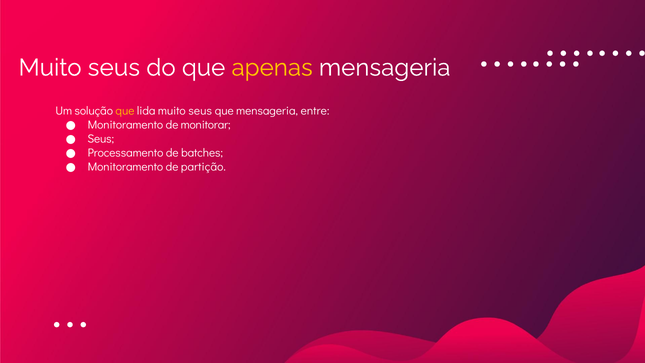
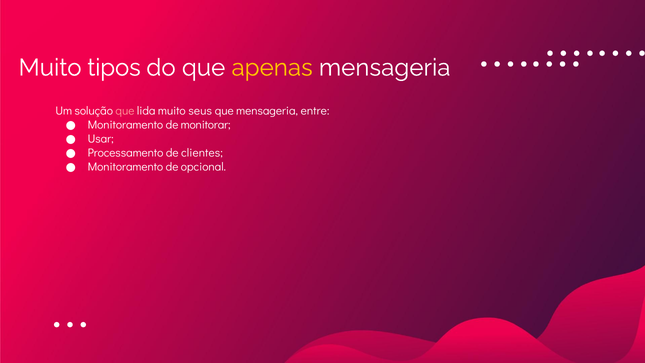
seus at (114, 68): seus -> tipos
que at (125, 111) colour: yellow -> pink
Seus at (101, 139): Seus -> Usar
batches: batches -> clientes
partição: partição -> opcional
